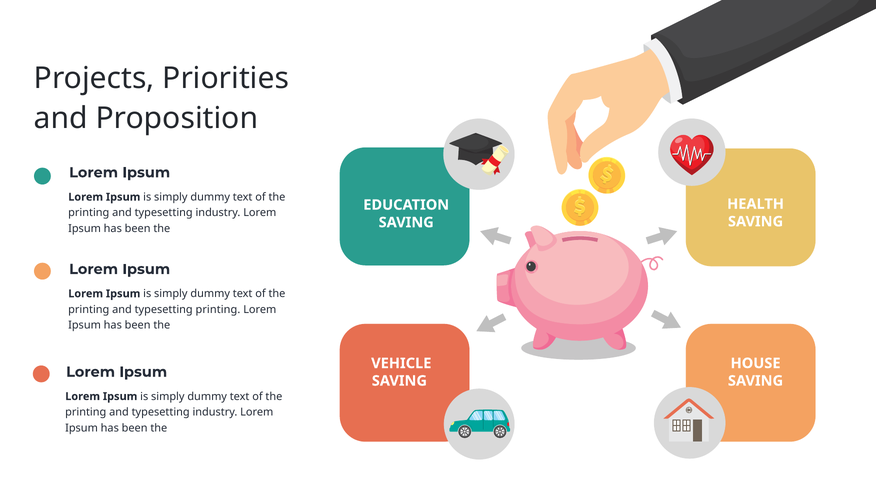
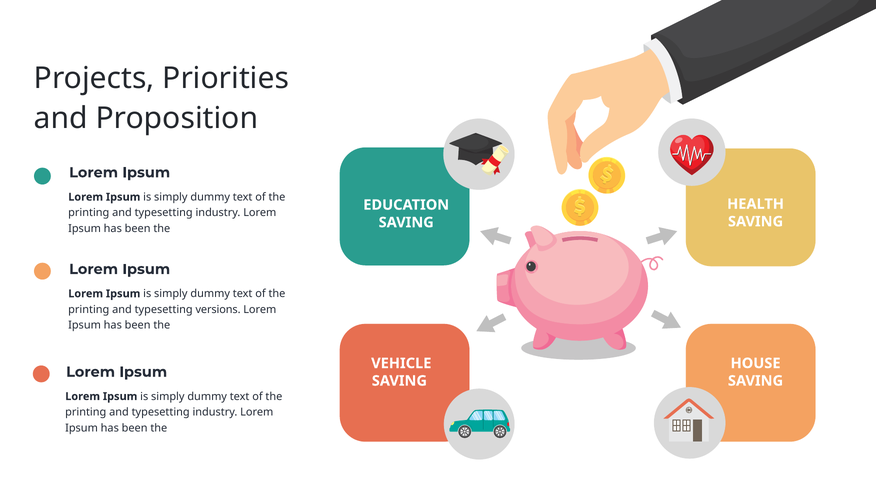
typesetting printing: printing -> versions
